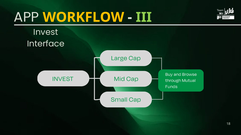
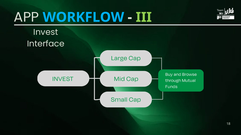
WORKFLOW colour: yellow -> light blue
